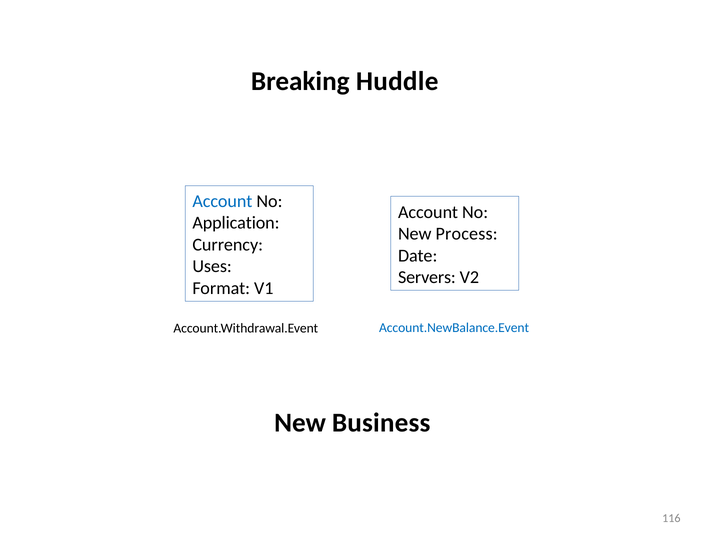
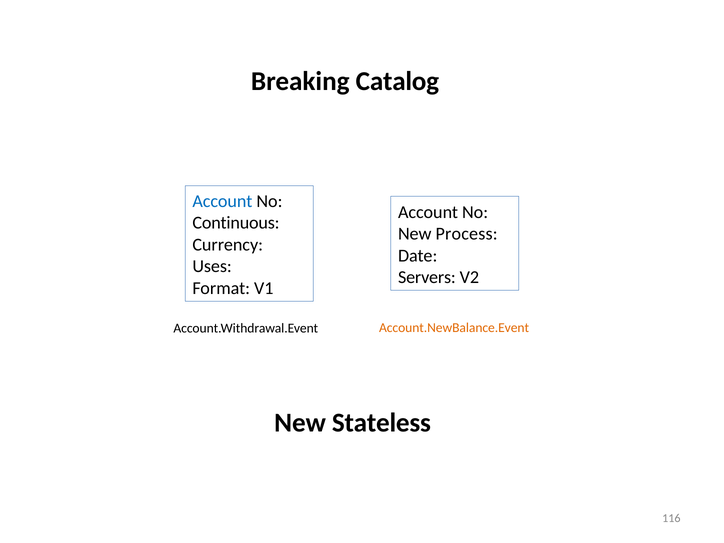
Huddle: Huddle -> Catalog
Application: Application -> Continuous
Account.NewBalance.Event colour: blue -> orange
Business: Business -> Stateless
